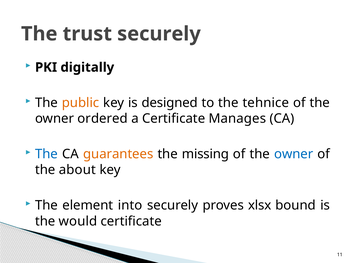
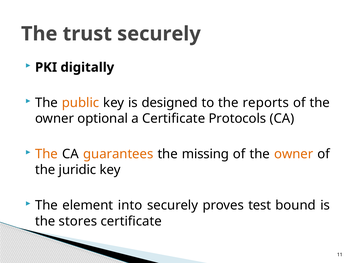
tehnice: tehnice -> reports
ordered: ordered -> optional
Manages: Manages -> Protocols
The at (46, 154) colour: blue -> orange
owner at (294, 154) colour: blue -> orange
about: about -> juridic
xlsx: xlsx -> test
would: would -> stores
